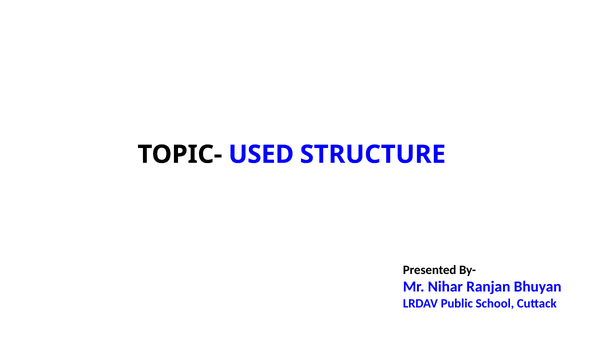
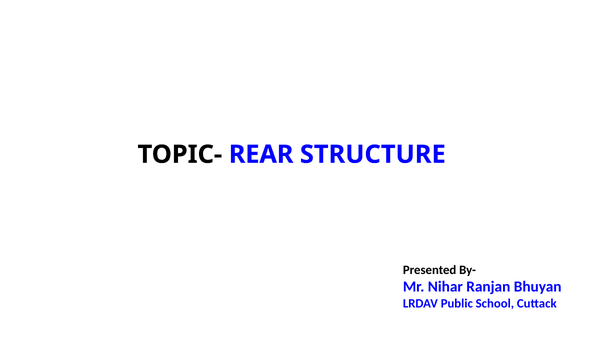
USED: USED -> REAR
